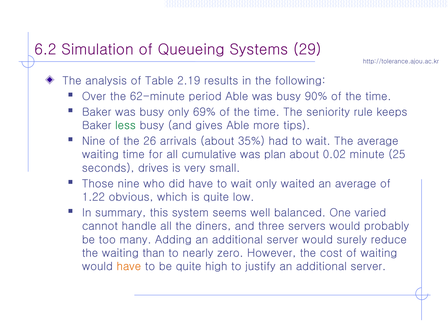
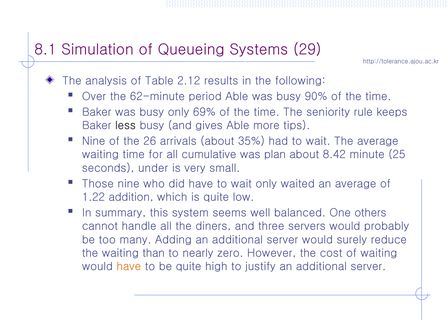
6.2: 6.2 -> 8.1
2.19: 2.19 -> 2.12
less colour: green -> black
0.02: 0.02 -> 8.42
drives: drives -> under
obvious: obvious -> addition
varied: varied -> others
